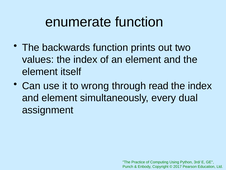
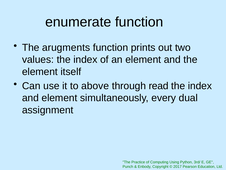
backwards: backwards -> arugments
wrong: wrong -> above
